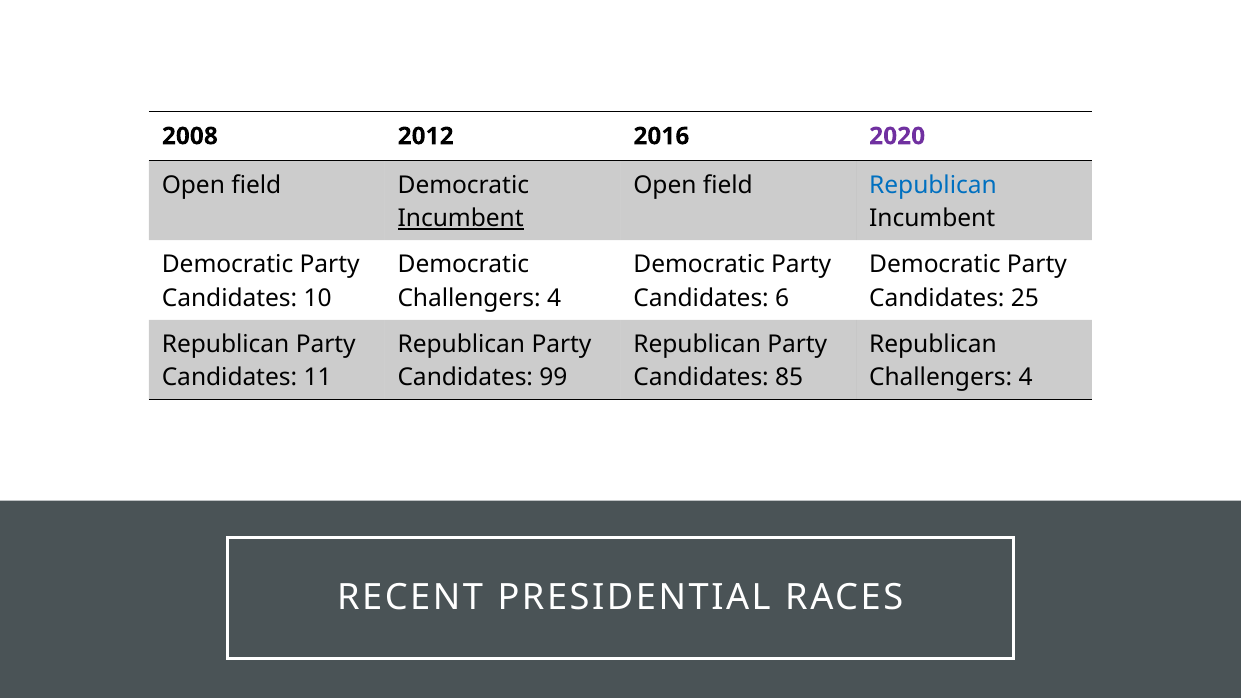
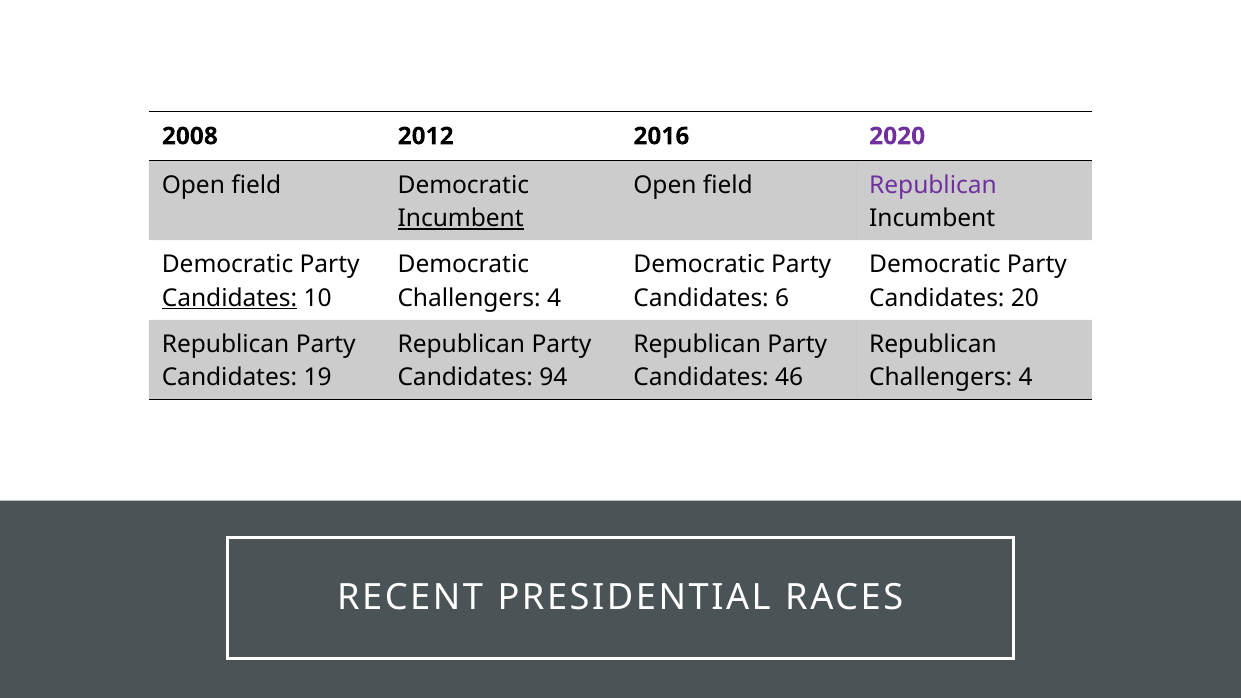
Republican at (933, 185) colour: blue -> purple
Candidates at (230, 298) underline: none -> present
25: 25 -> 20
11: 11 -> 19
99: 99 -> 94
85: 85 -> 46
